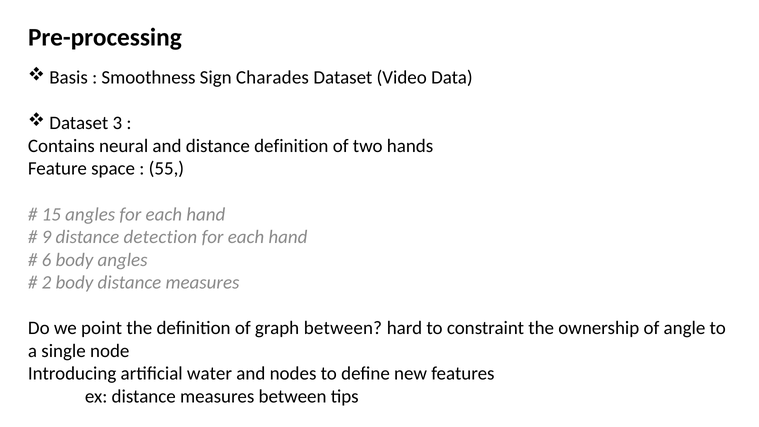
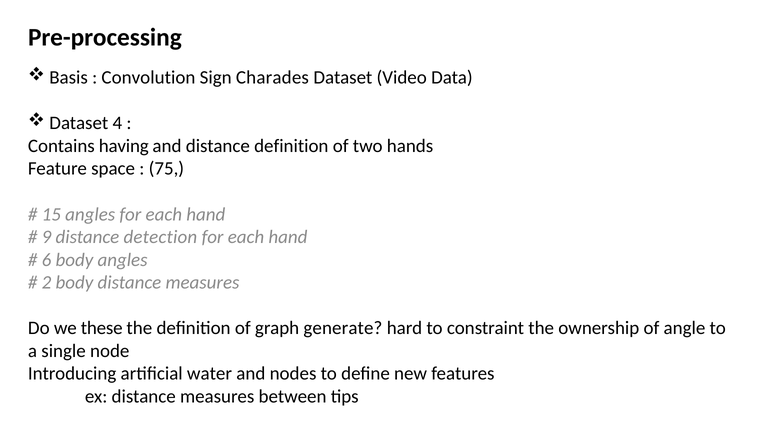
Smoothness: Smoothness -> Convolution
3: 3 -> 4
neural: neural -> having
55: 55 -> 75
point: point -> these
graph between: between -> generate
